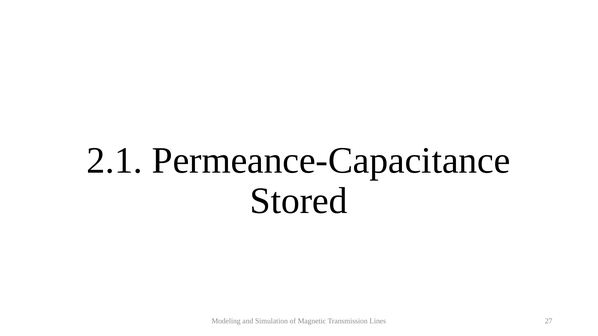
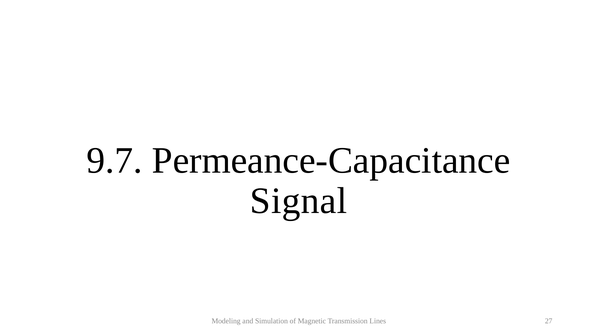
2.1: 2.1 -> 9.7
Stored: Stored -> Signal
